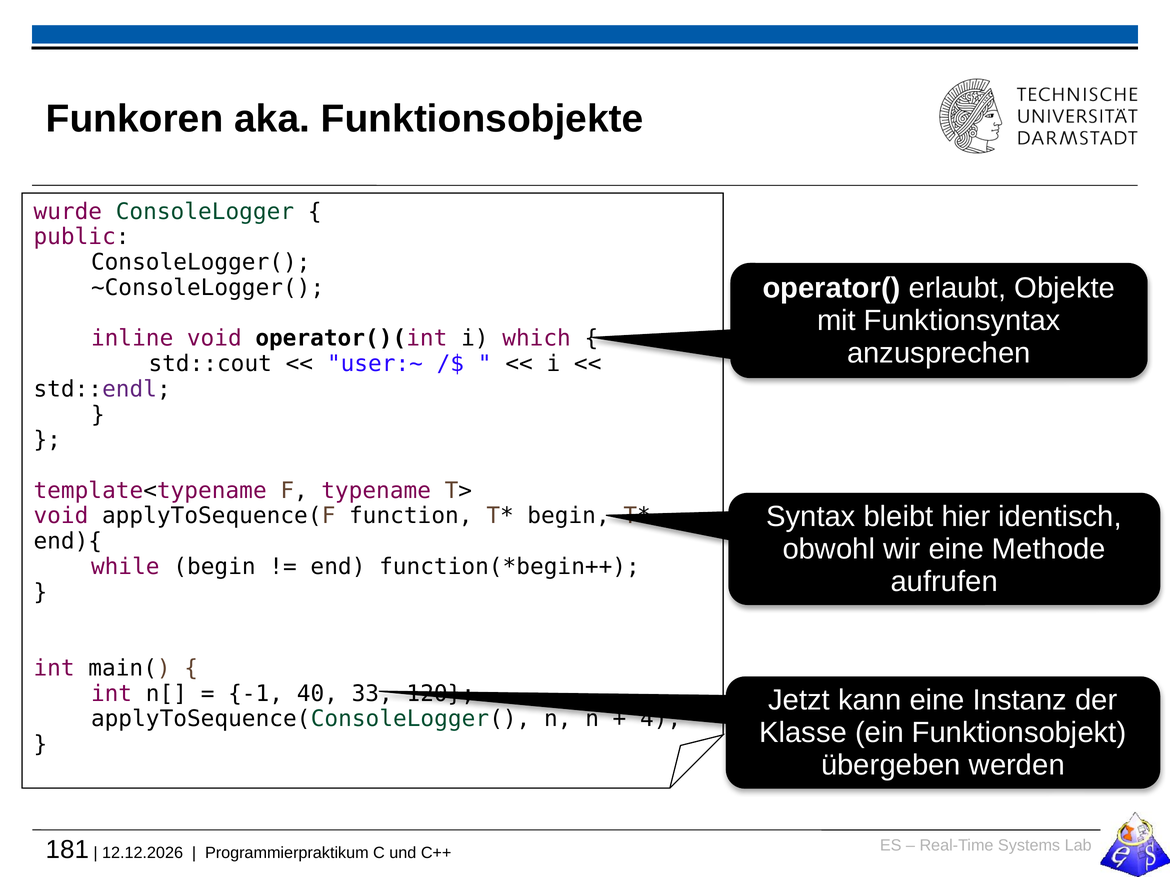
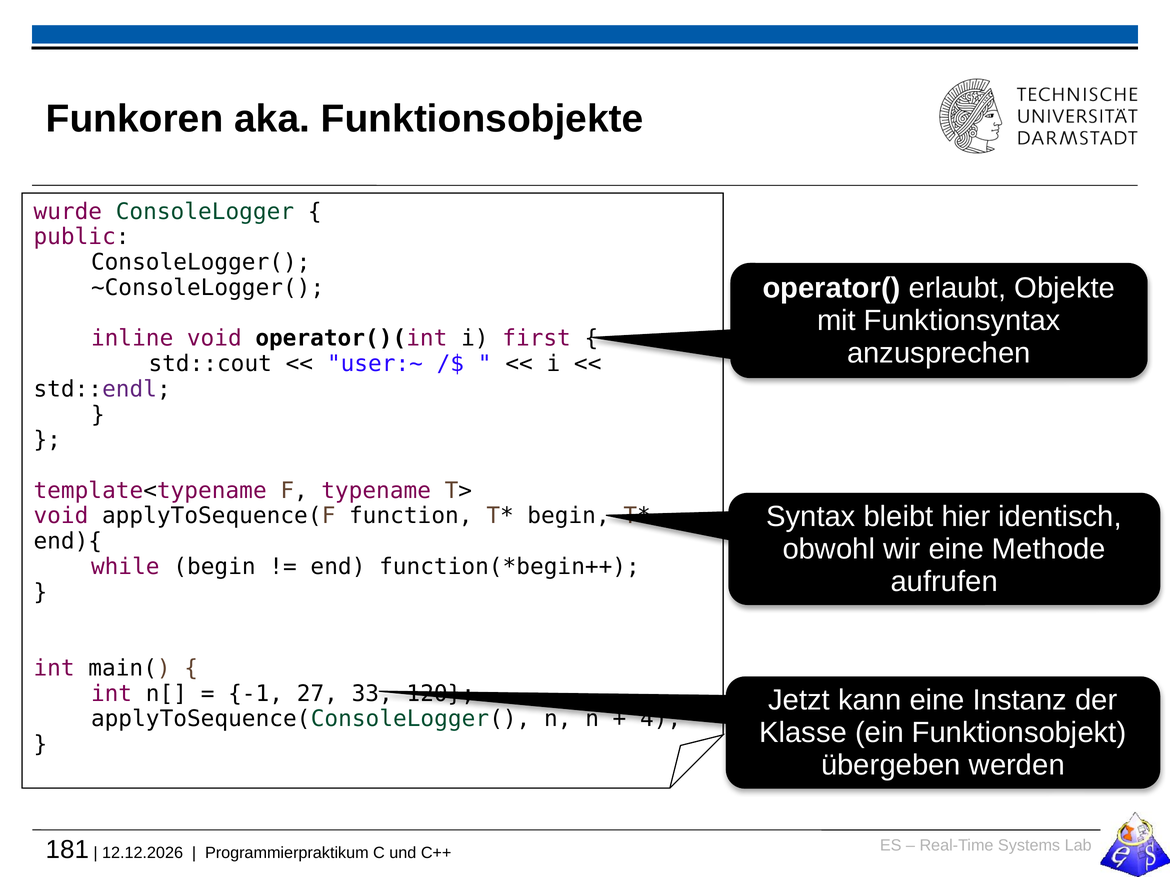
which: which -> first
40: 40 -> 27
